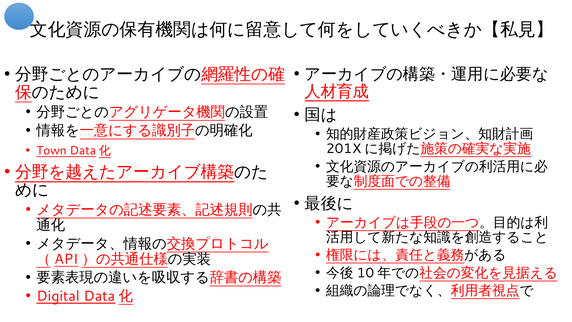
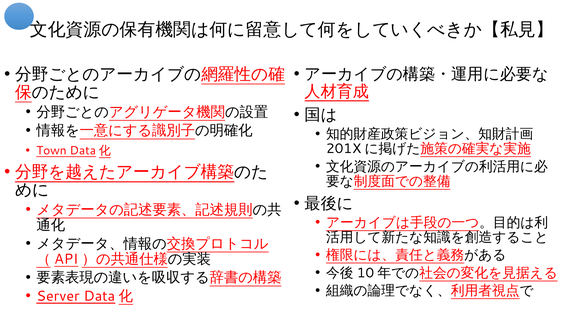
Digital: Digital -> Server
